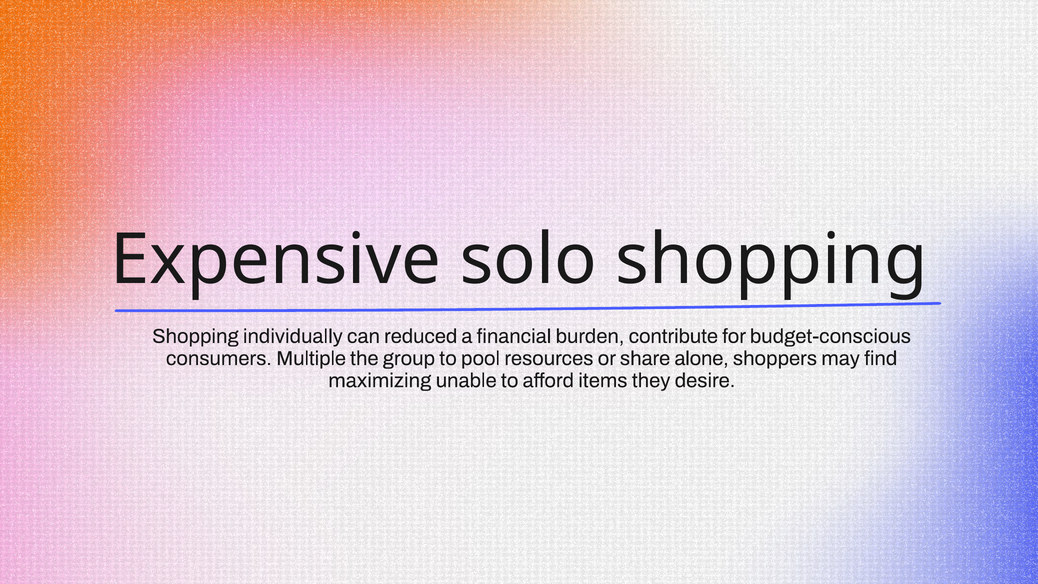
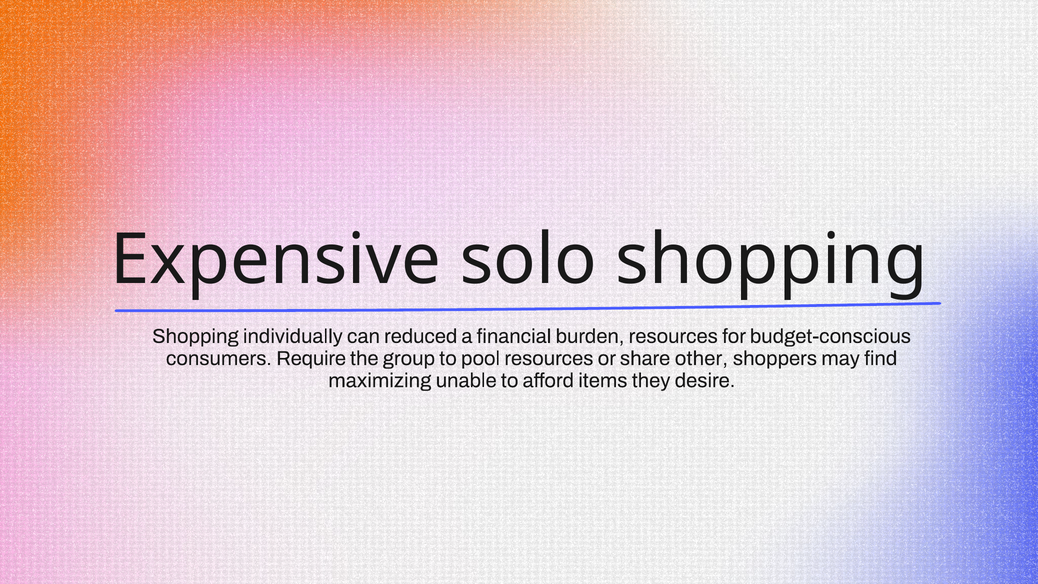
burden contribute: contribute -> resources
Multiple: Multiple -> Require
alone: alone -> other
